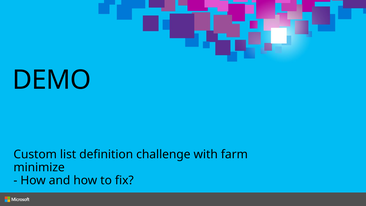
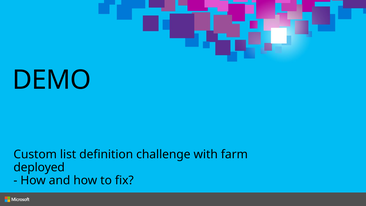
minimize: minimize -> deployed
